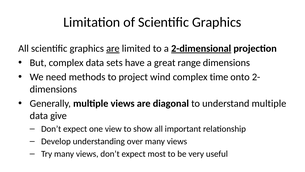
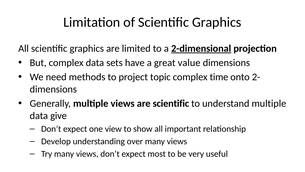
are at (113, 48) underline: present -> none
range: range -> value
wind: wind -> topic
are diagonal: diagonal -> scientific
